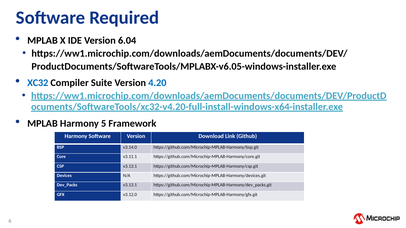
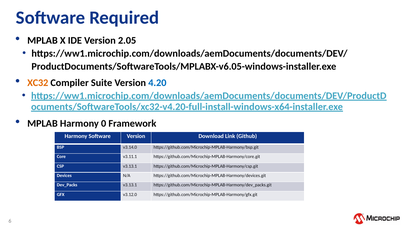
6.04: 6.04 -> 2.05
XC32 colour: blue -> orange
5: 5 -> 0
